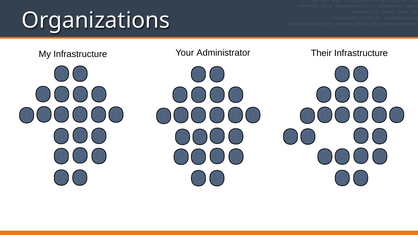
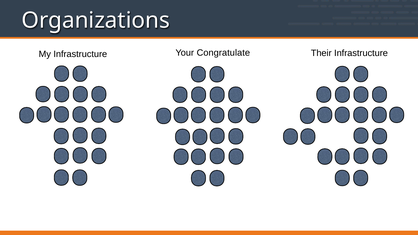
Administrator: Administrator -> Congratulate
